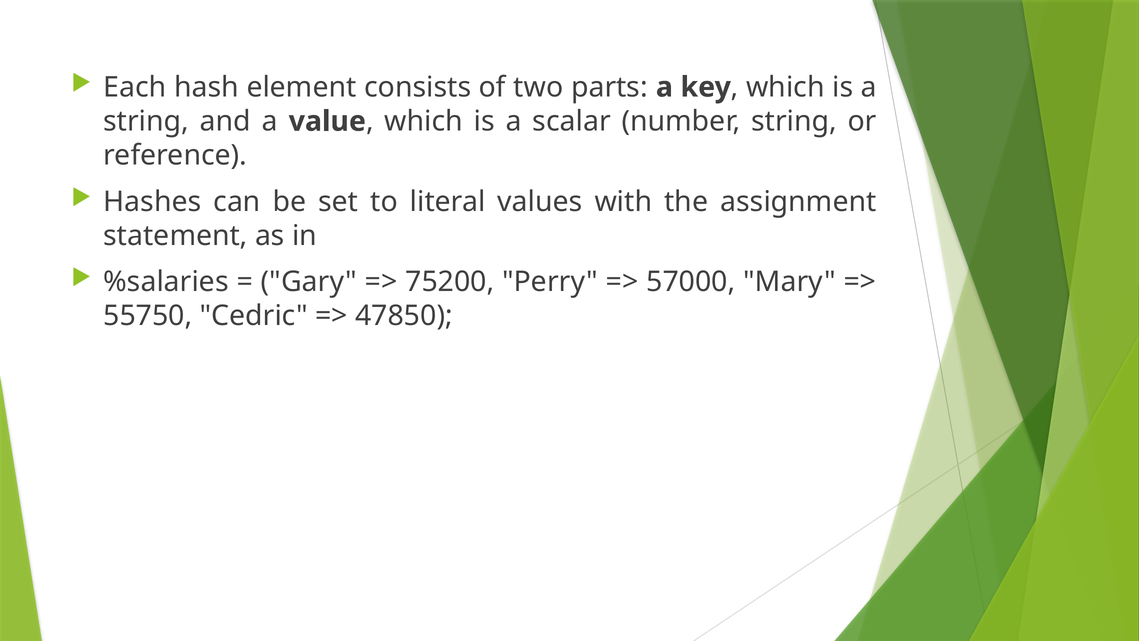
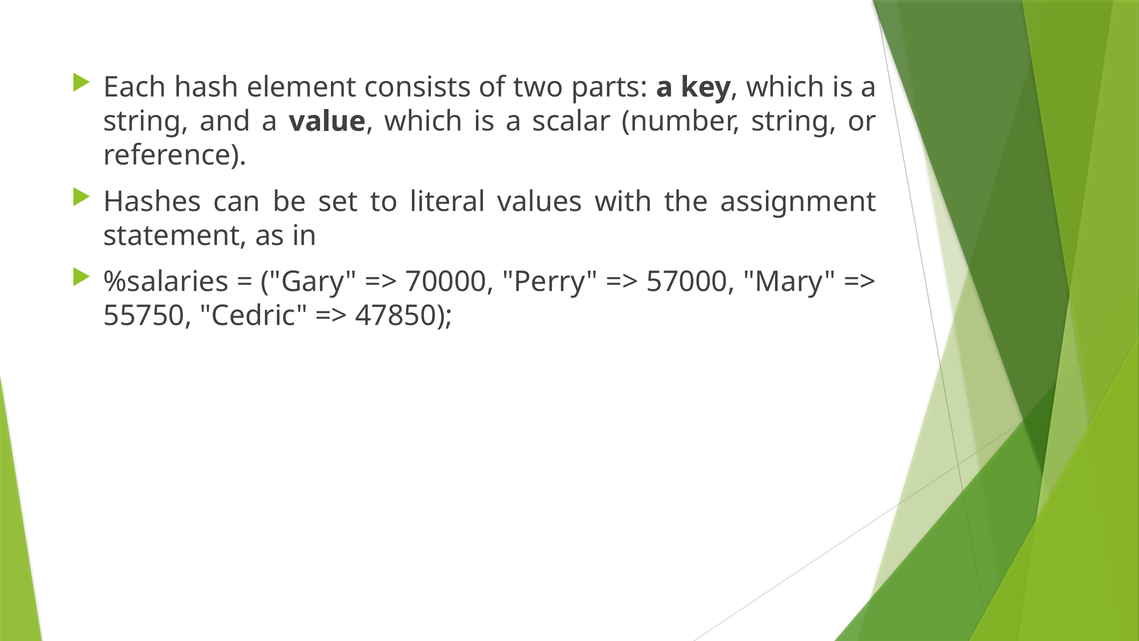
75200: 75200 -> 70000
